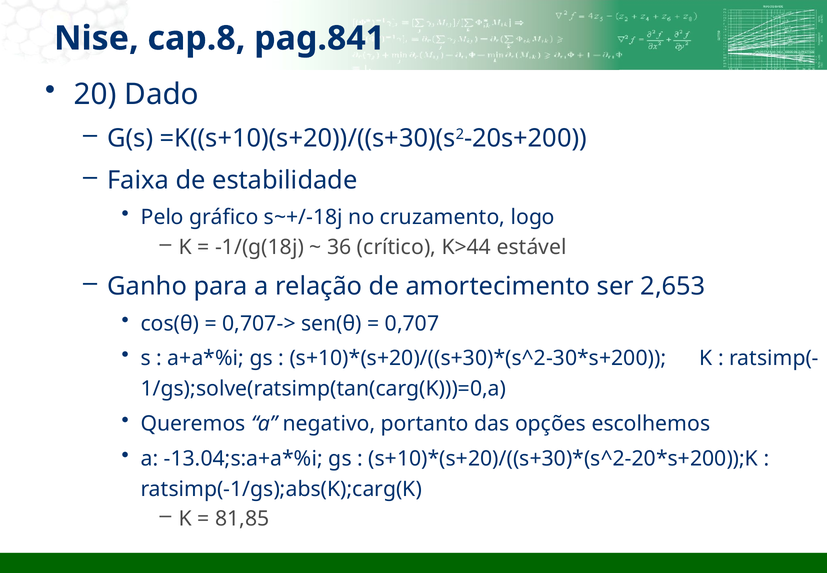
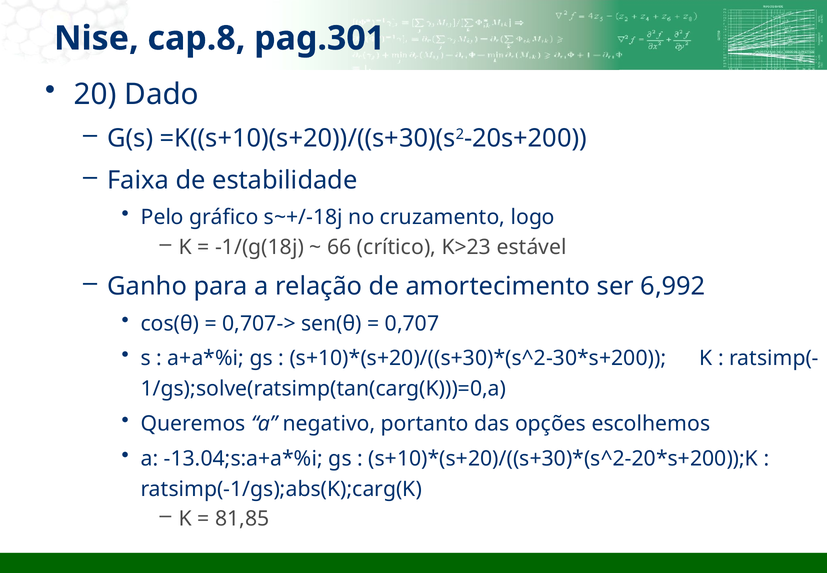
pag.841: pag.841 -> pag.301
36: 36 -> 66
K>44: K>44 -> K>23
2,653: 2,653 -> 6,992
